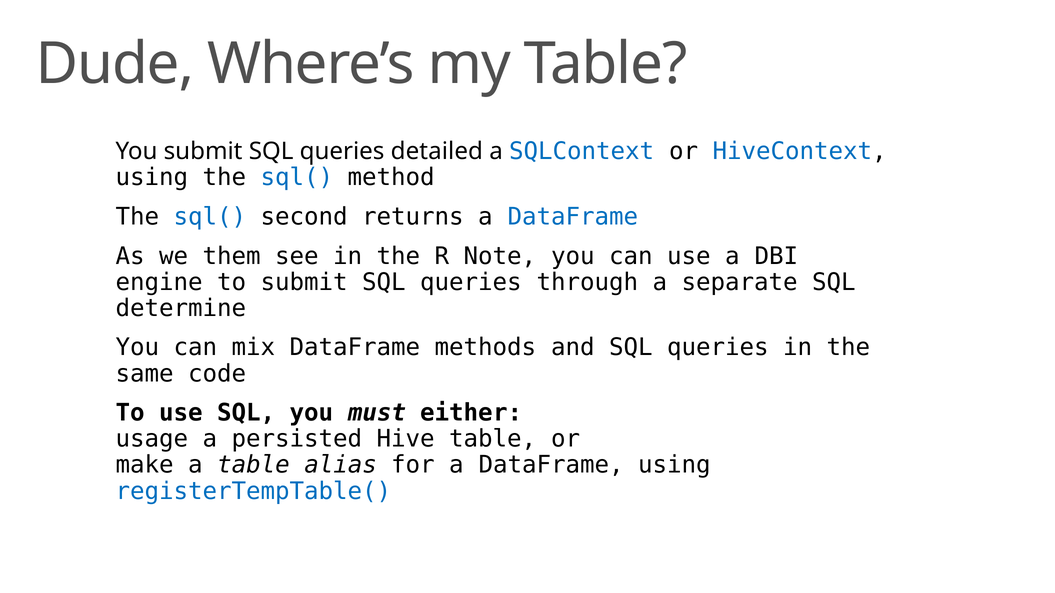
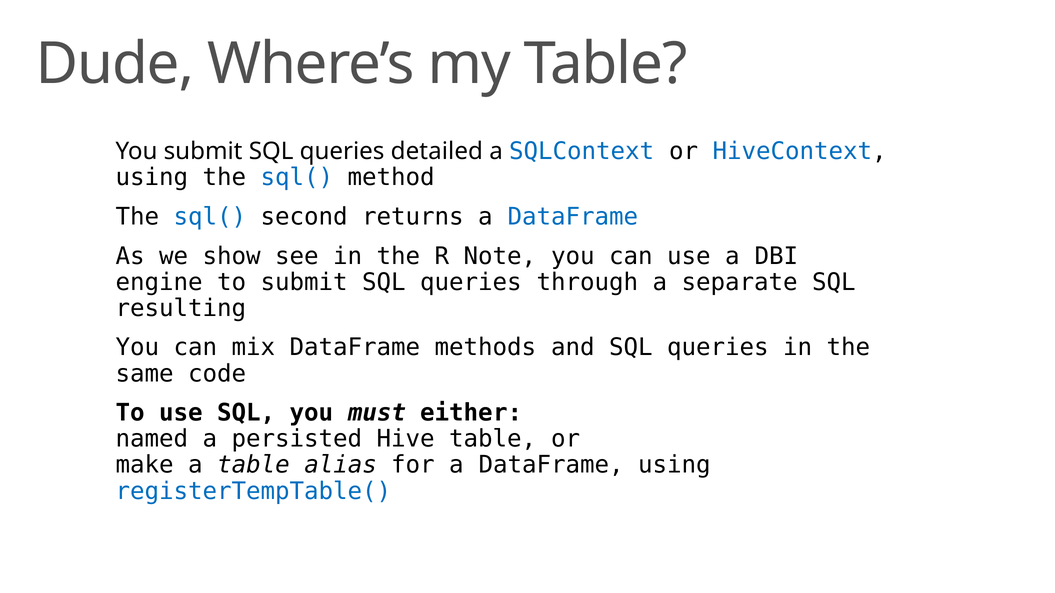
them: them -> show
determine: determine -> resulting
usage: usage -> named
